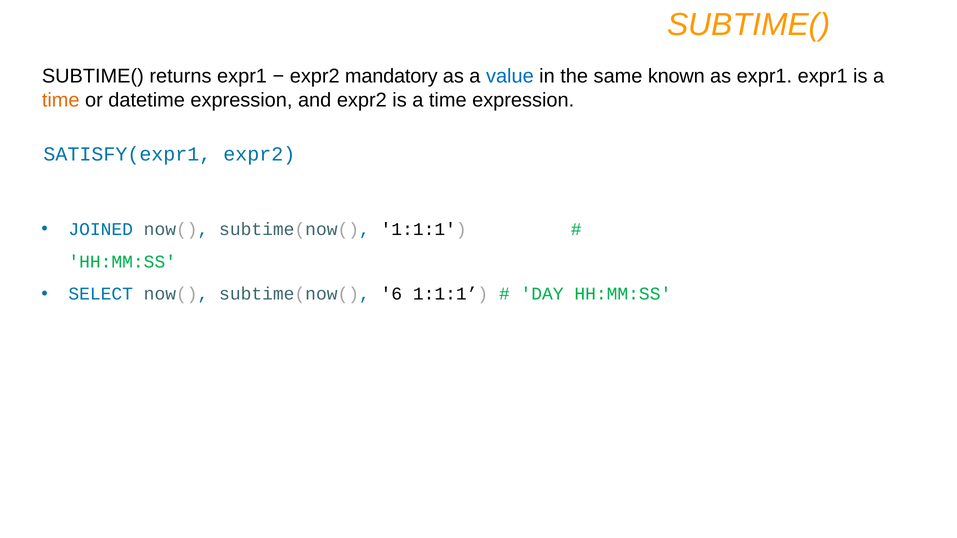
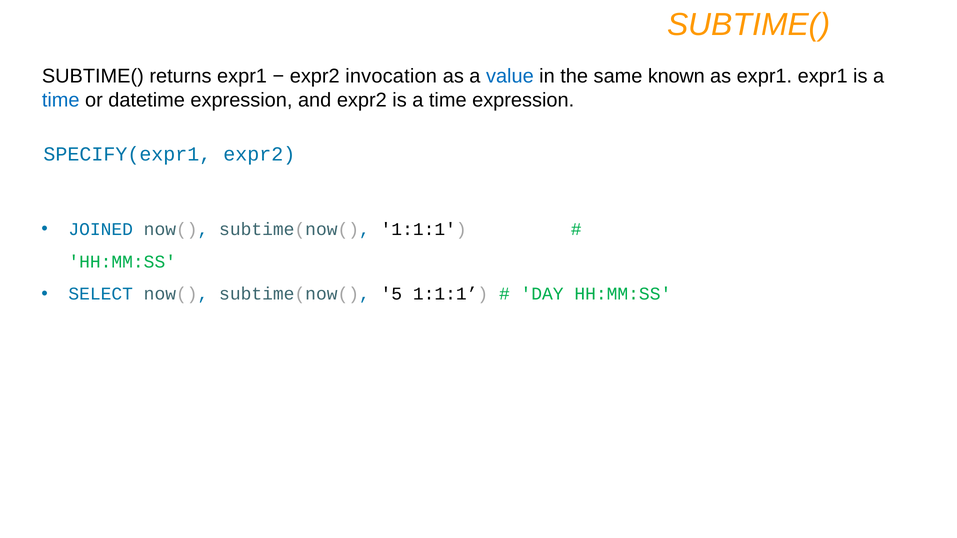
mandatory: mandatory -> invocation
time at (61, 100) colour: orange -> blue
SATISFY(expr1: SATISFY(expr1 -> SPECIFY(expr1
6: 6 -> 5
